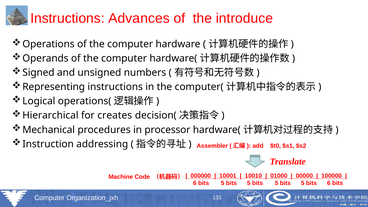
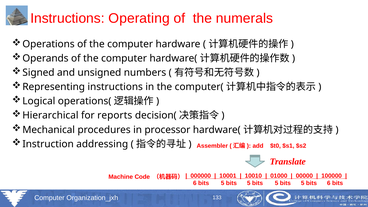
Advances: Advances -> Operating
introduce: introduce -> numerals
creates: creates -> reports
